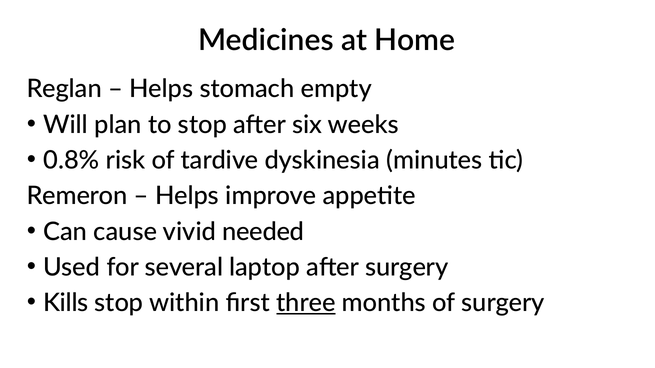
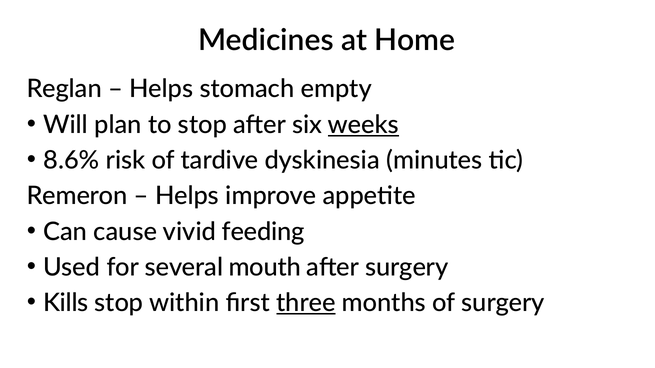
weeks underline: none -> present
0.8%: 0.8% -> 8.6%
needed: needed -> feeding
laptop: laptop -> mouth
